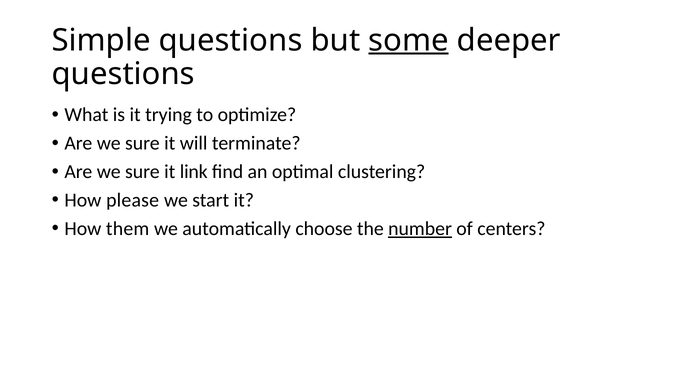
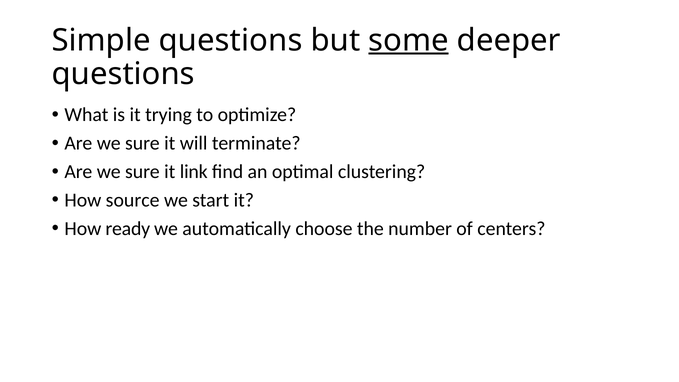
please: please -> source
them: them -> ready
number underline: present -> none
